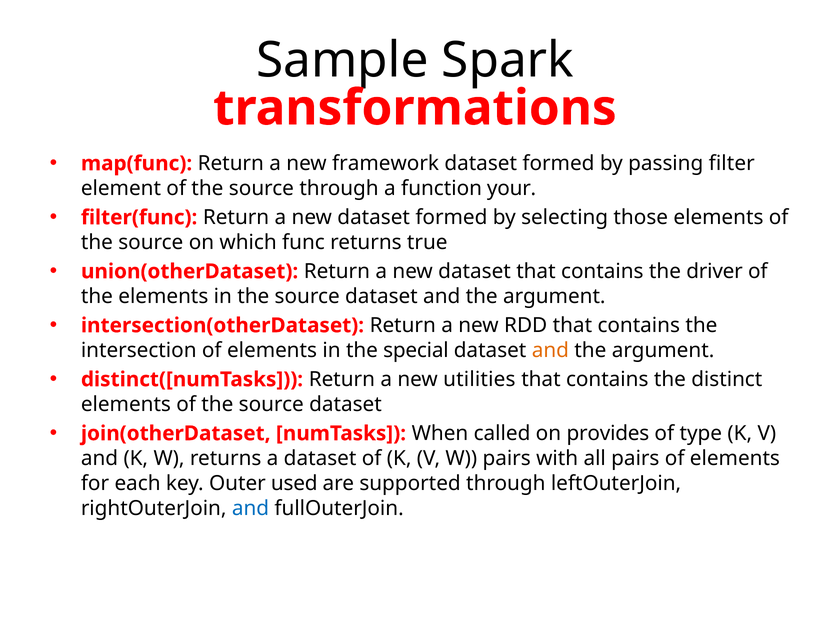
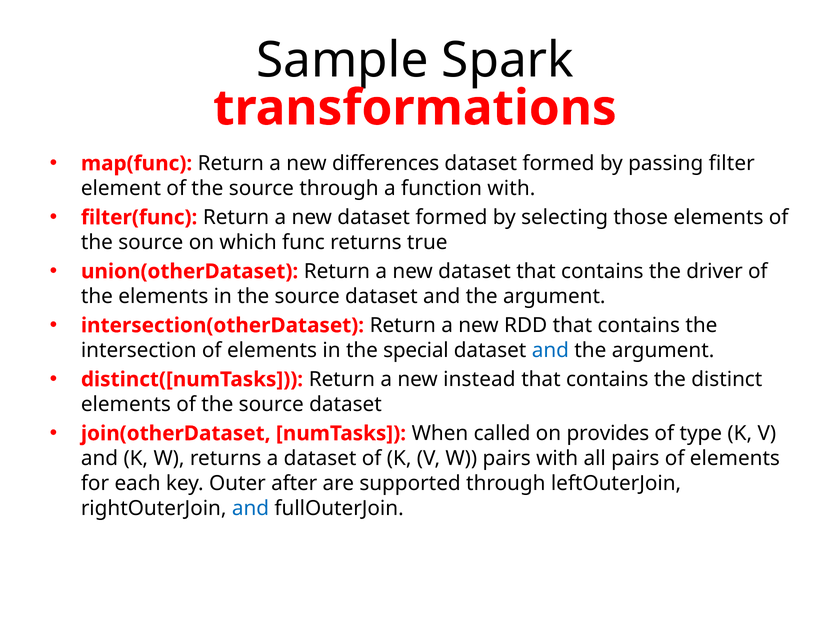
framework: framework -> differences
function your: your -> with
and at (550, 350) colour: orange -> blue
utilities: utilities -> instead
used: used -> after
